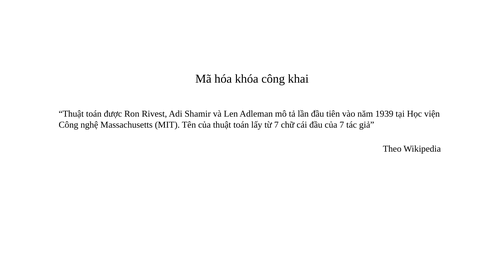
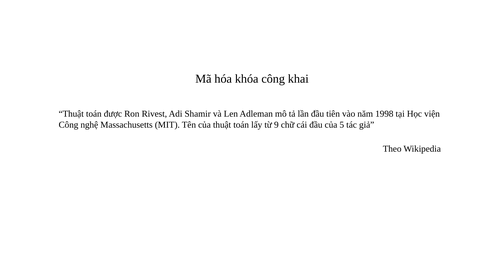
1939: 1939 -> 1998
từ 7: 7 -> 9
của 7: 7 -> 5
